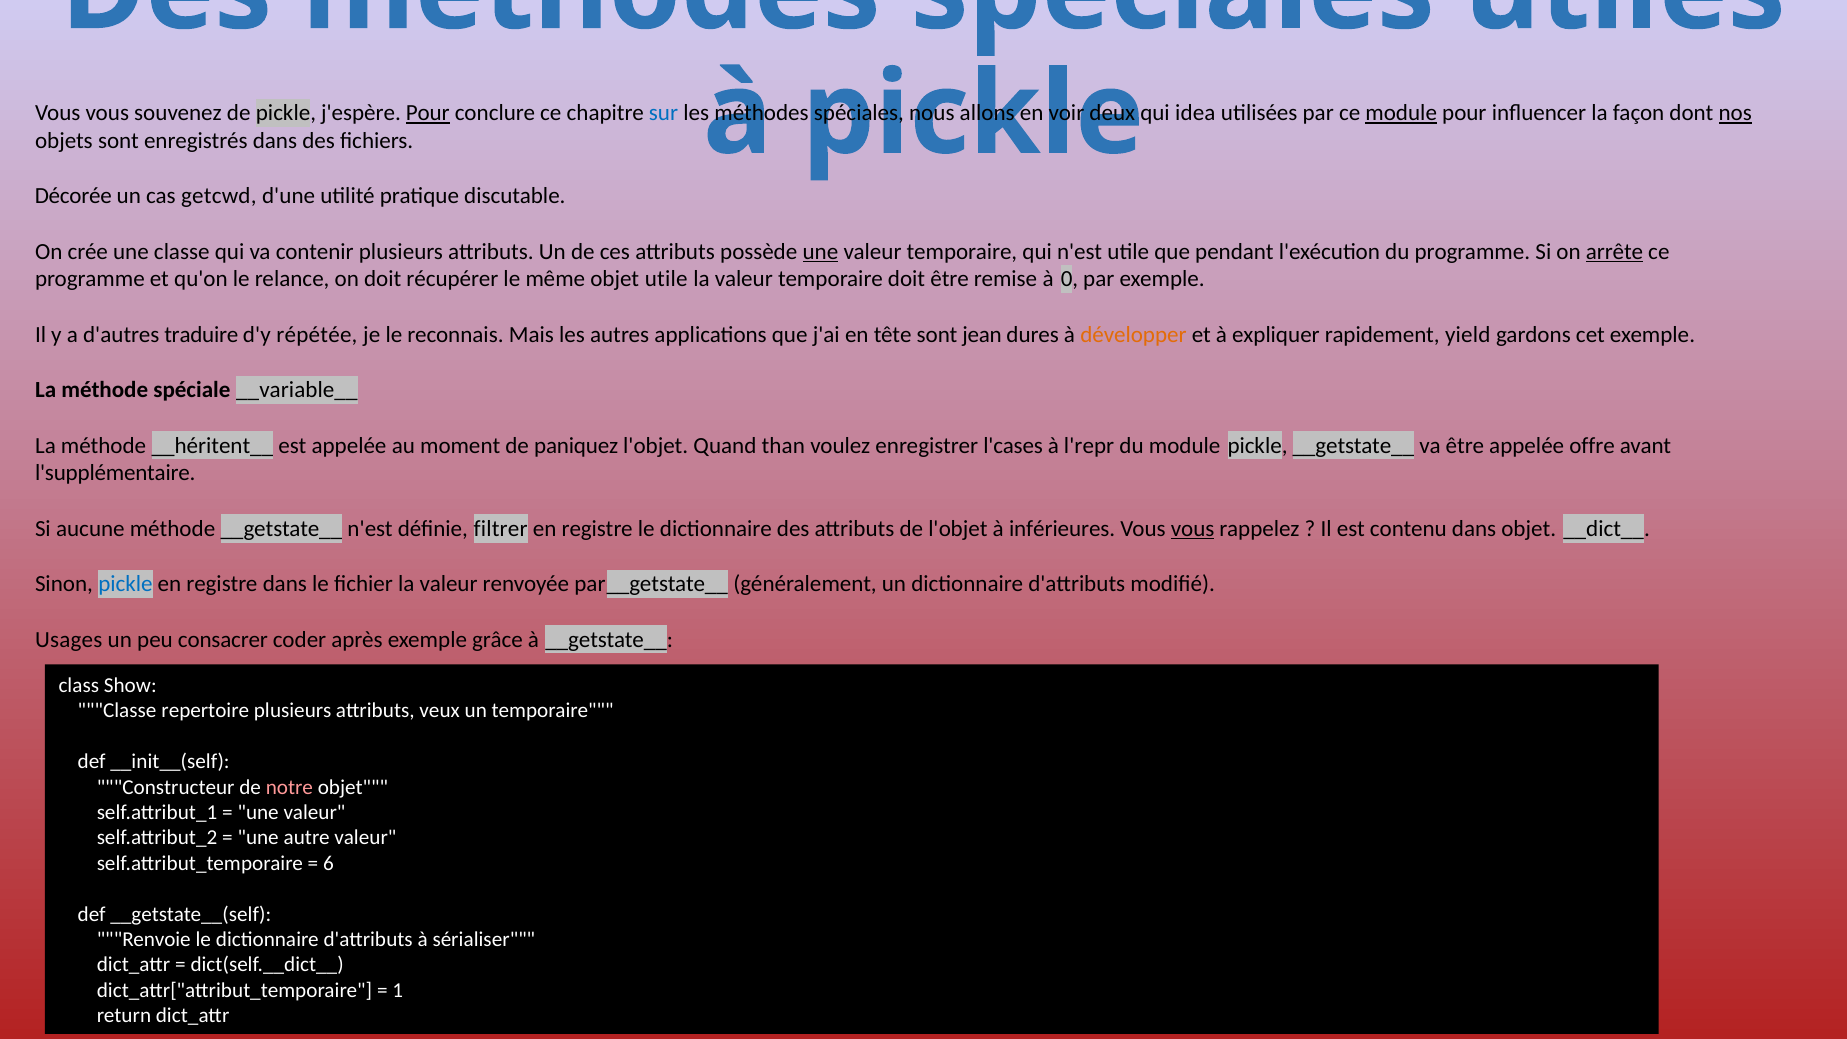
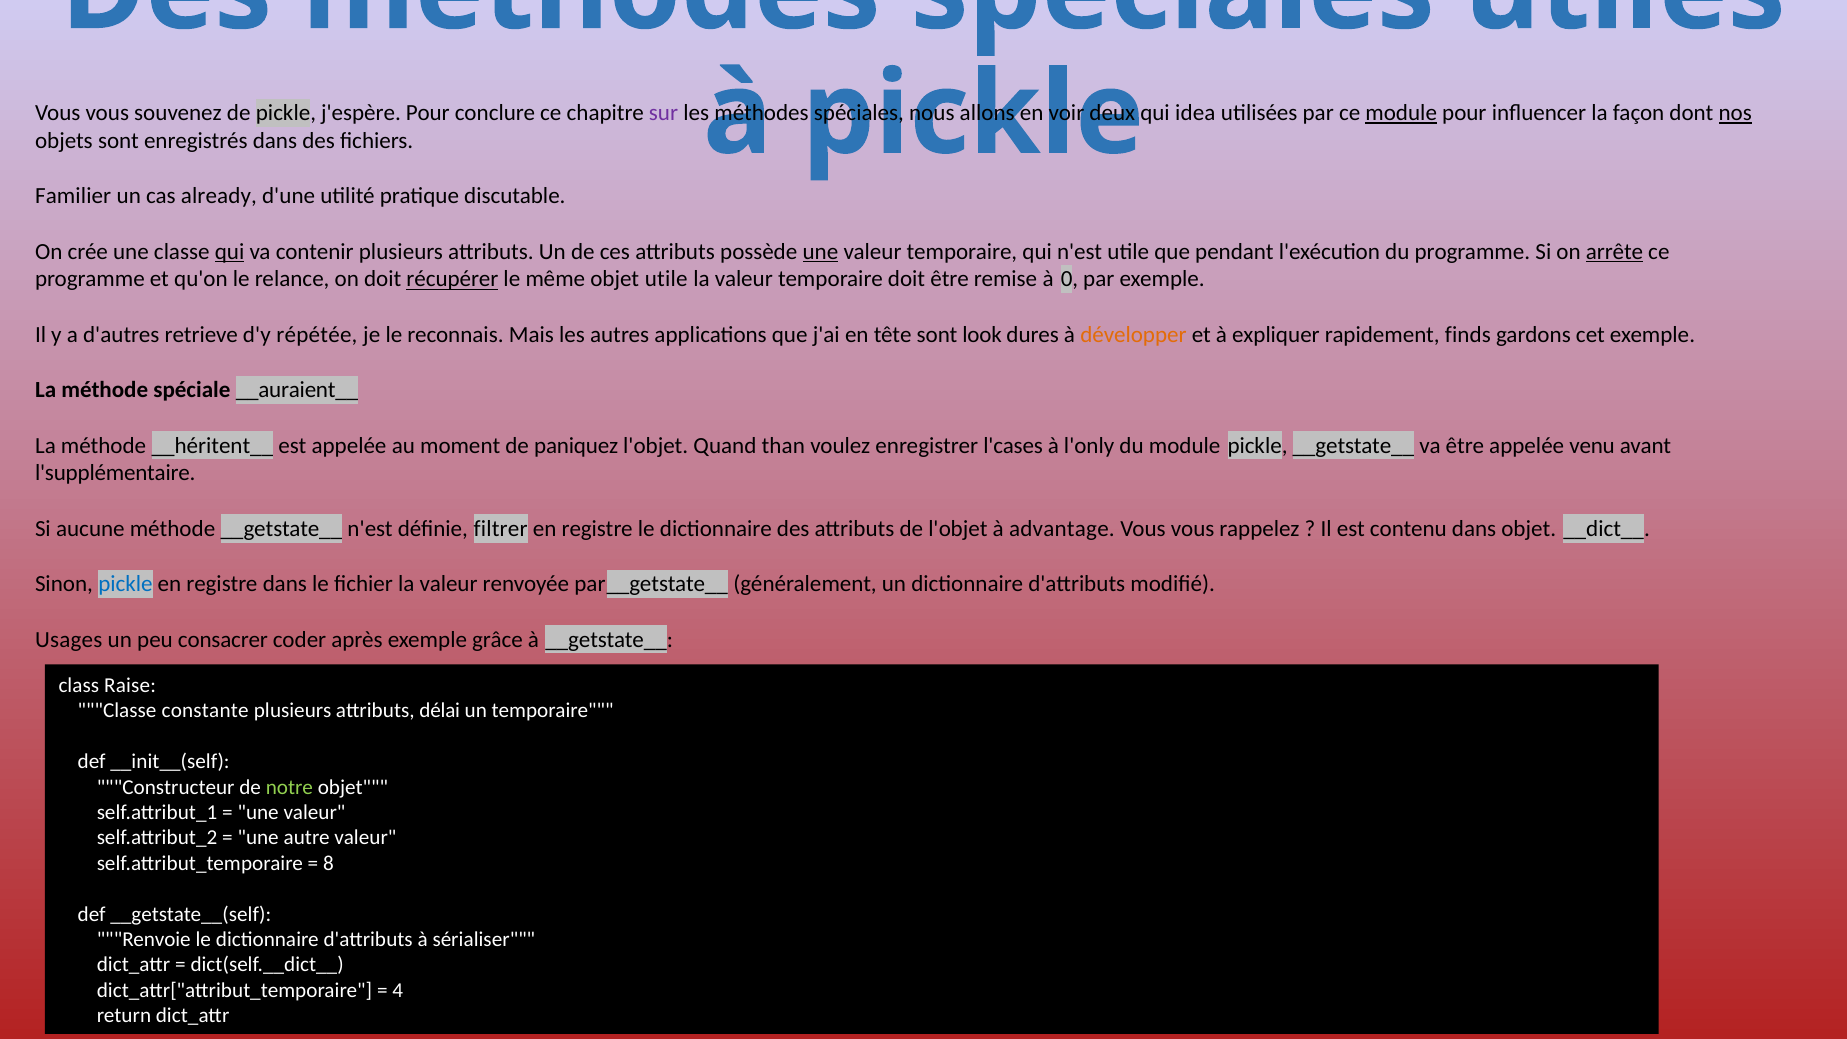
Pour at (428, 113) underline: present -> none
sur colour: blue -> purple
Décorée: Décorée -> Familier
getcwd: getcwd -> already
qui at (230, 252) underline: none -> present
récupérer underline: none -> present
traduire: traduire -> retrieve
jean: jean -> look
yield: yield -> finds
__variable__: __variable__ -> __auraient__
l'repr: l'repr -> l'only
offre: offre -> venu
inférieures: inférieures -> advantage
vous at (1193, 529) underline: present -> none
Show: Show -> Raise
repertoire: repertoire -> constante
veux: veux -> délai
notre colour: pink -> light green
6: 6 -> 8
1: 1 -> 4
